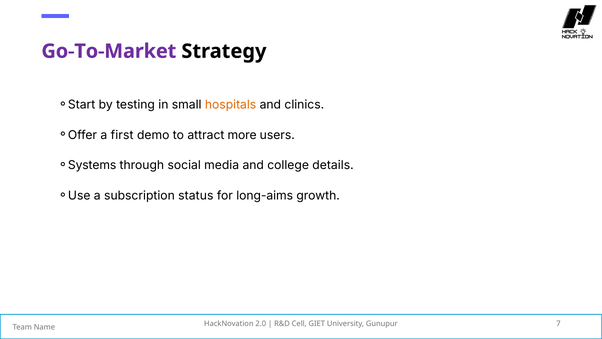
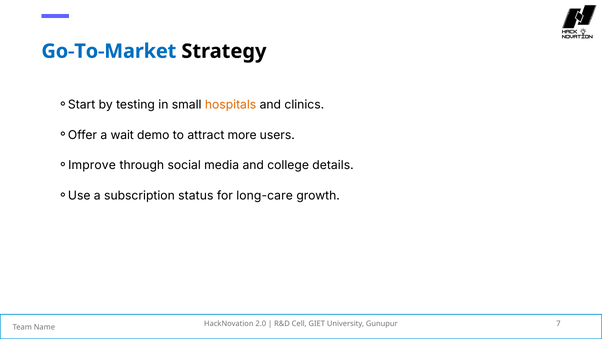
Go-To-Market colour: purple -> blue
first: first -> wait
Systems: Systems -> Improve
long-aims: long-aims -> long-care
